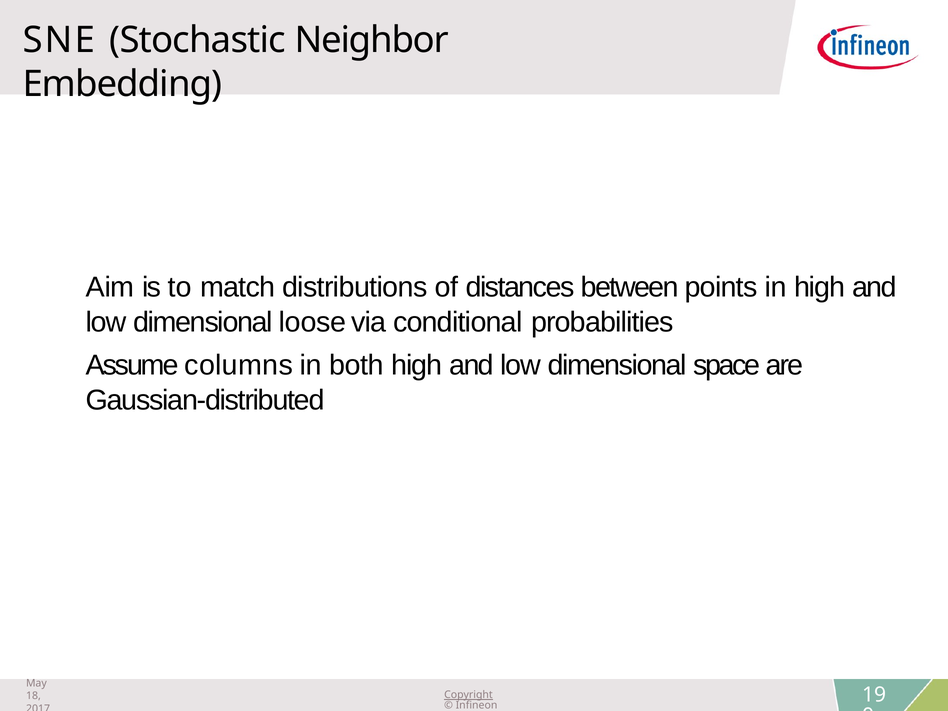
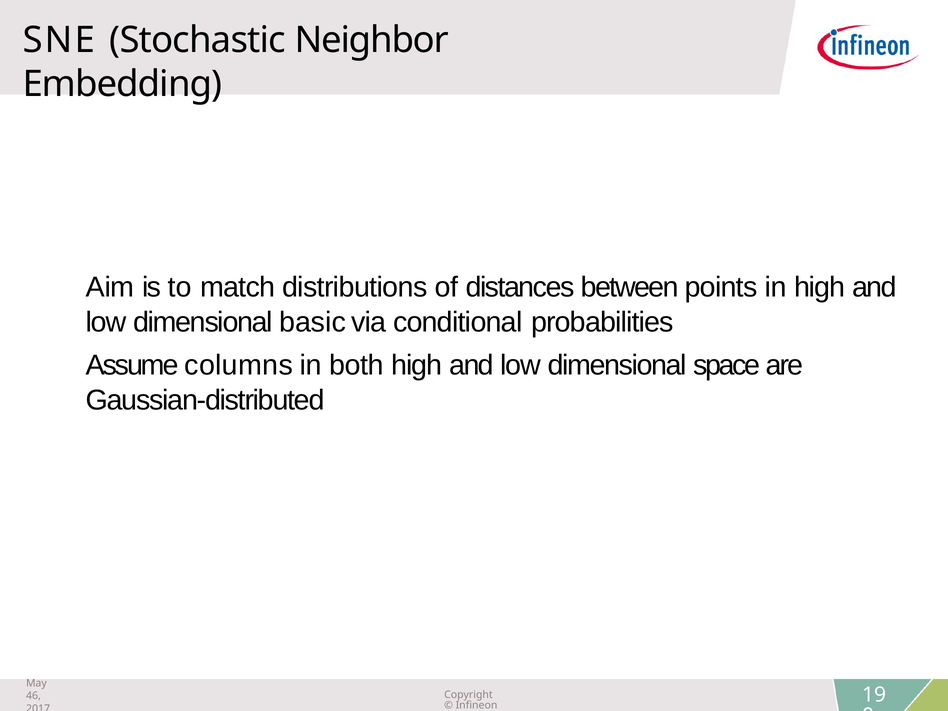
loose: loose -> basic
Copyright underline: present -> none
18: 18 -> 46
